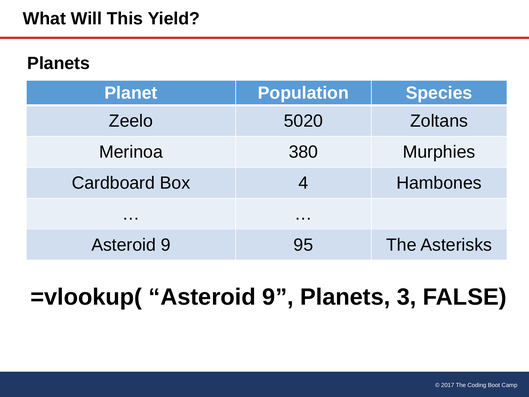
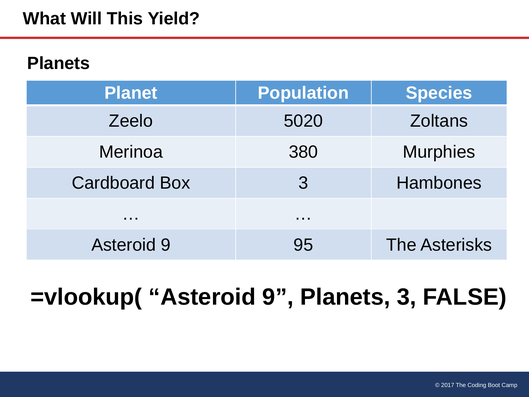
Box 4: 4 -> 3
